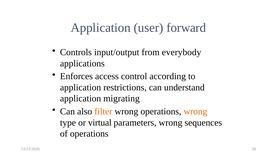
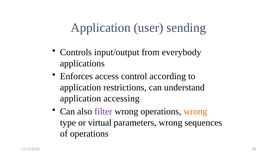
forward: forward -> sending
migrating: migrating -> accessing
filter colour: orange -> purple
